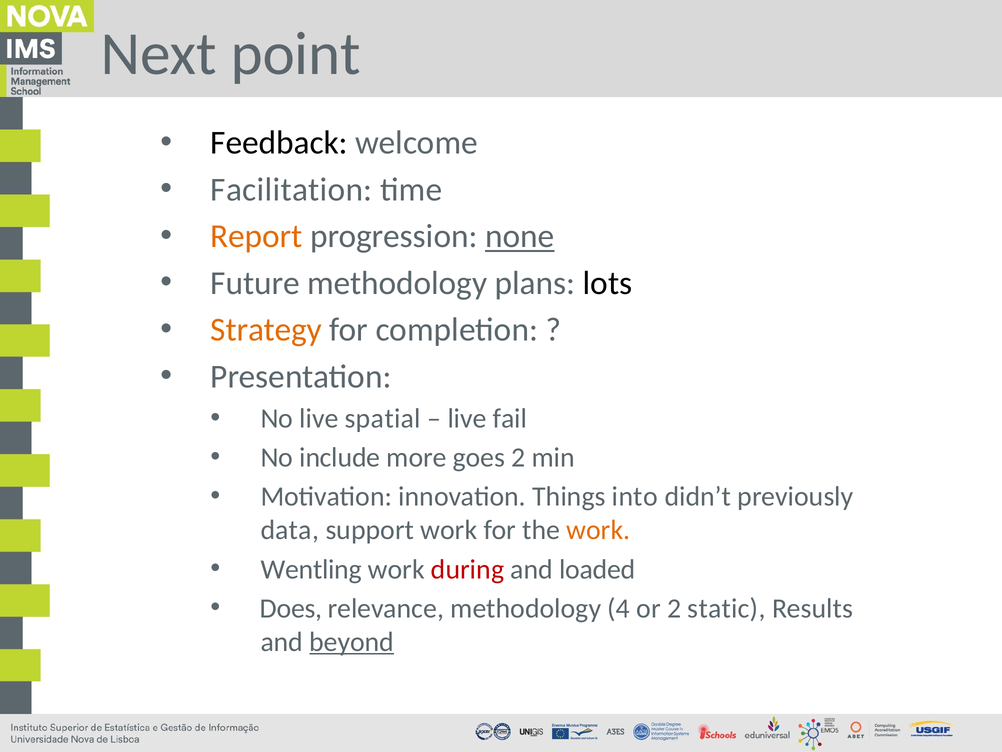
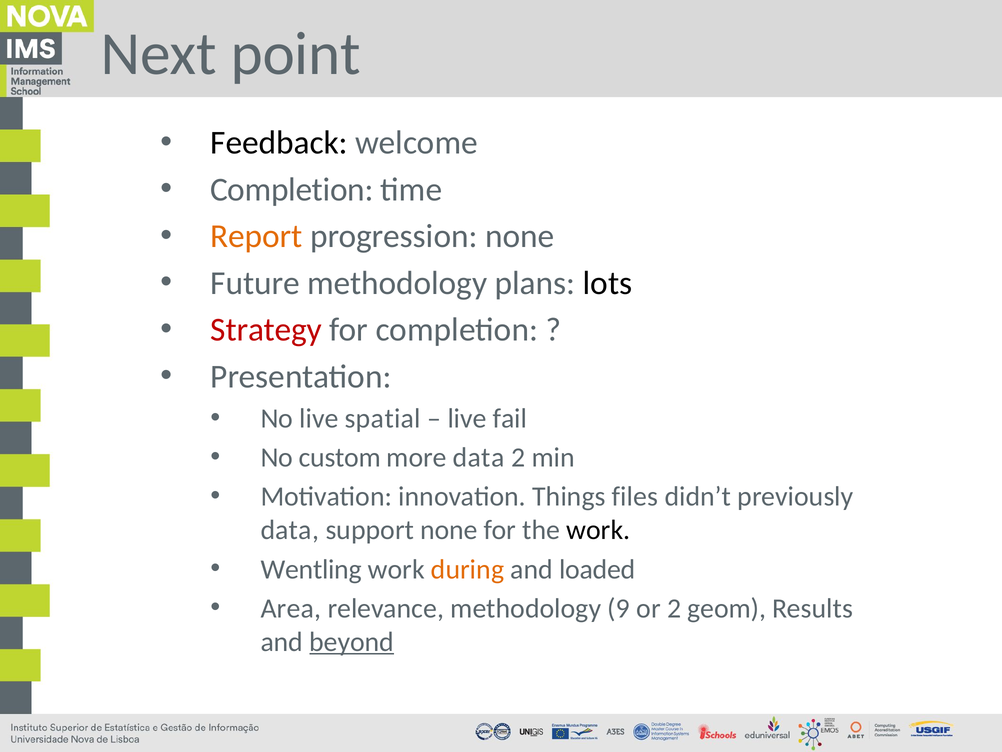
Facilitation at (291, 189): Facilitation -> Completion
none at (520, 236) underline: present -> none
Strategy colour: orange -> red
include: include -> custom
more goes: goes -> data
into: into -> files
support work: work -> none
work at (598, 530) colour: orange -> black
during colour: red -> orange
Does: Does -> Area
4: 4 -> 9
static: static -> geom
